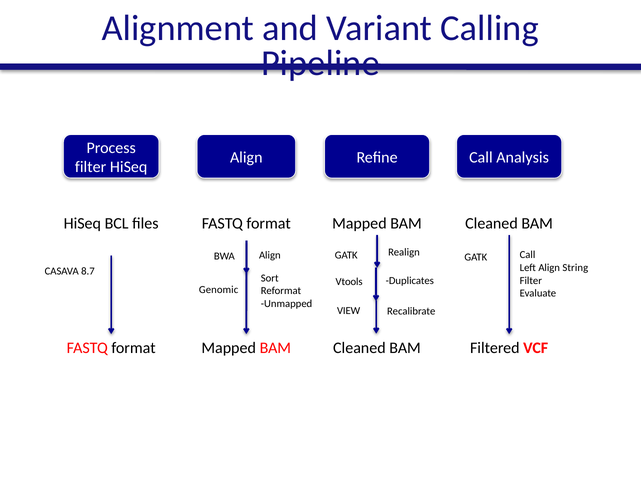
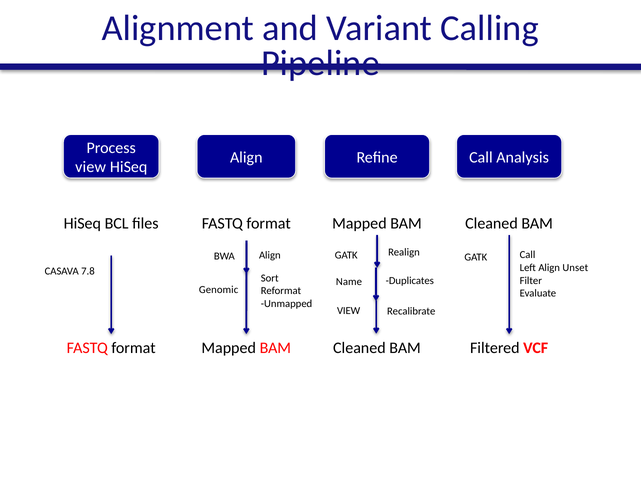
filter at (91, 167): filter -> view
String: String -> Unset
8.7: 8.7 -> 7.8
Vtools: Vtools -> Name
